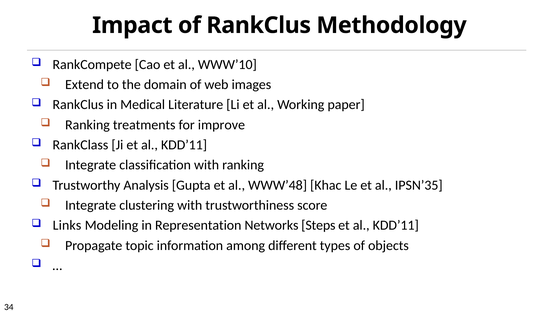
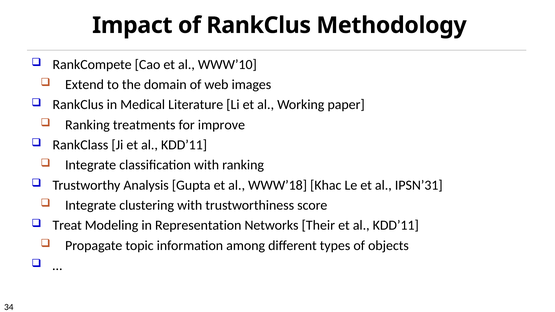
WWW’48: WWW’48 -> WWW’18
IPSN’35: IPSN’35 -> IPSN’31
Links: Links -> Treat
Steps: Steps -> Their
